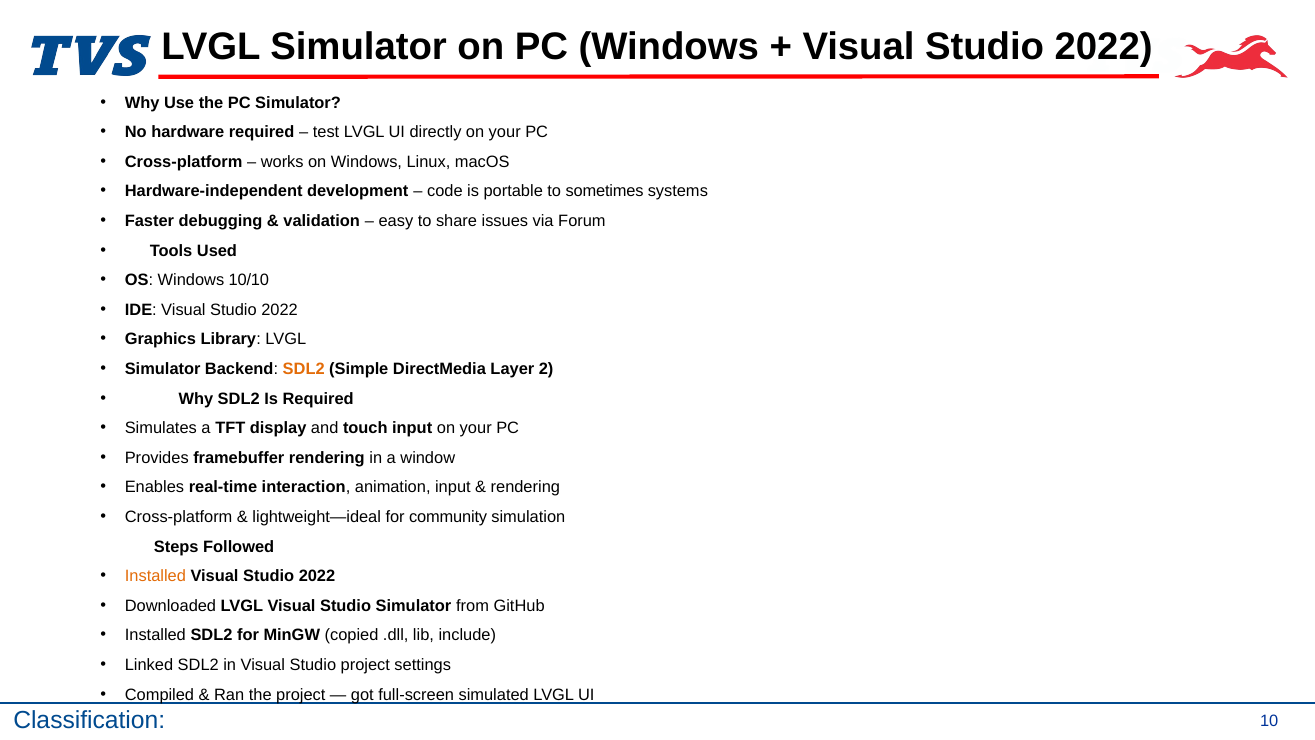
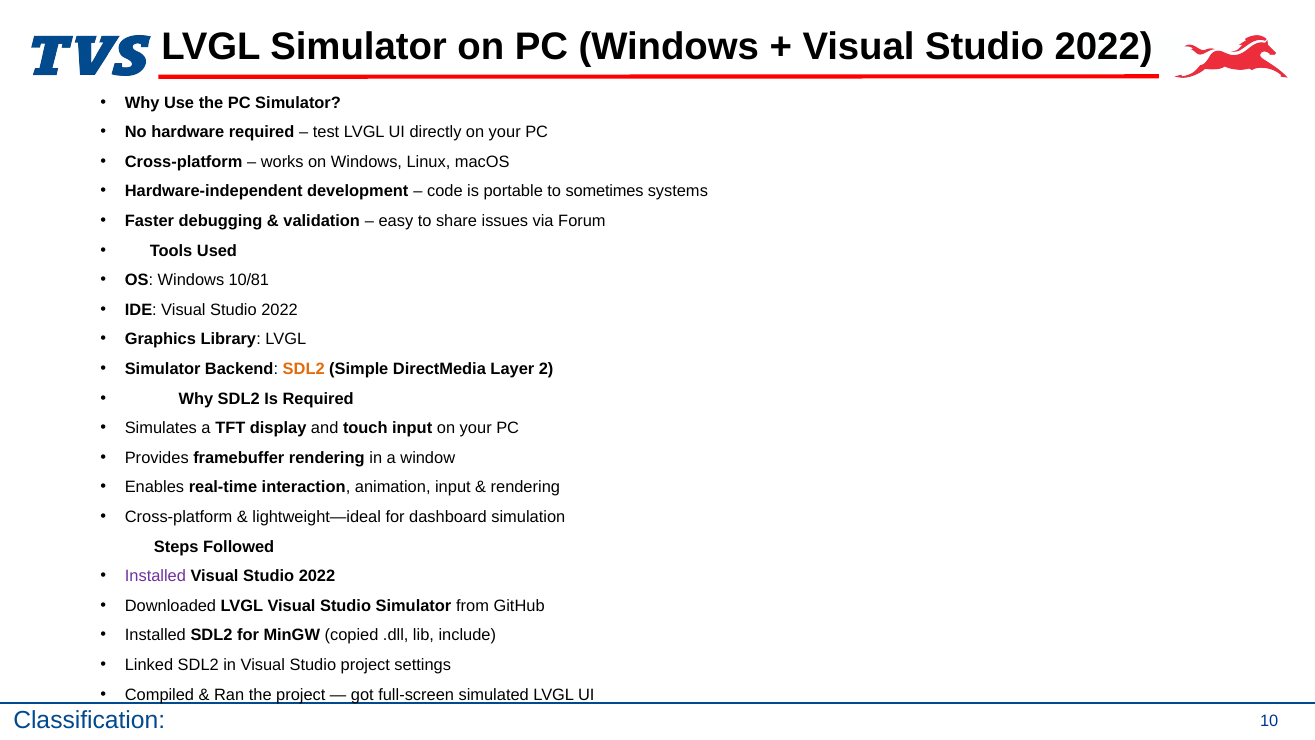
10/10: 10/10 -> 10/81
community: community -> dashboard
Installed at (155, 576) colour: orange -> purple
